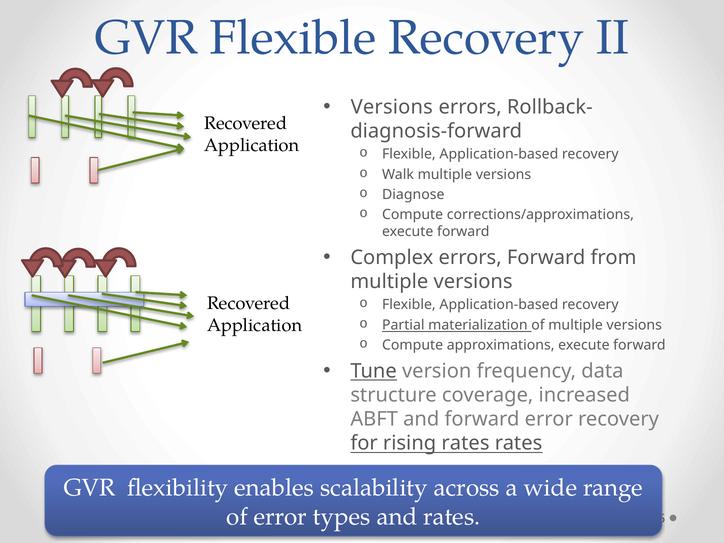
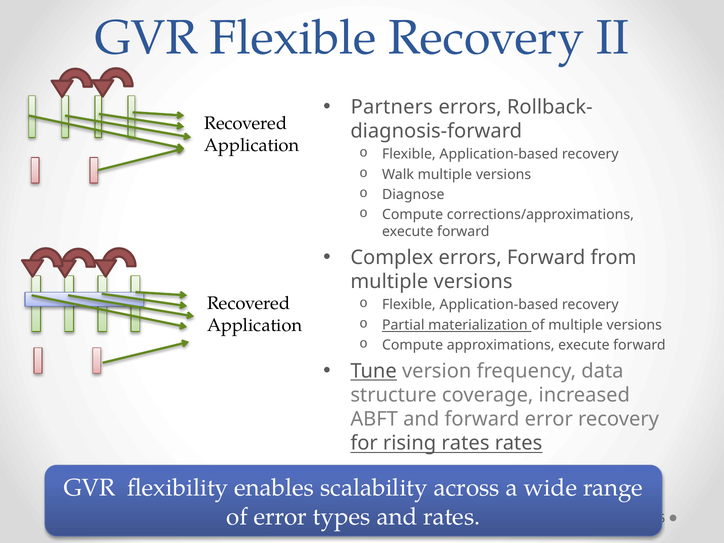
Versions at (392, 107): Versions -> Partners
